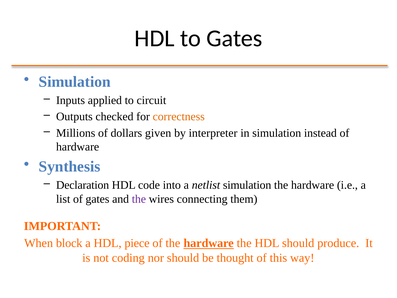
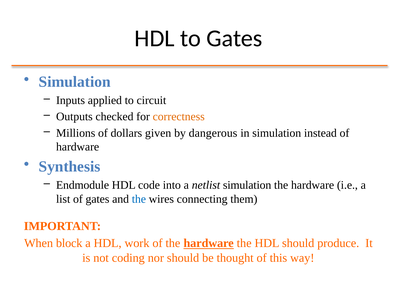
interpreter: interpreter -> dangerous
Declaration: Declaration -> Endmodule
the at (139, 199) colour: purple -> blue
piece: piece -> work
